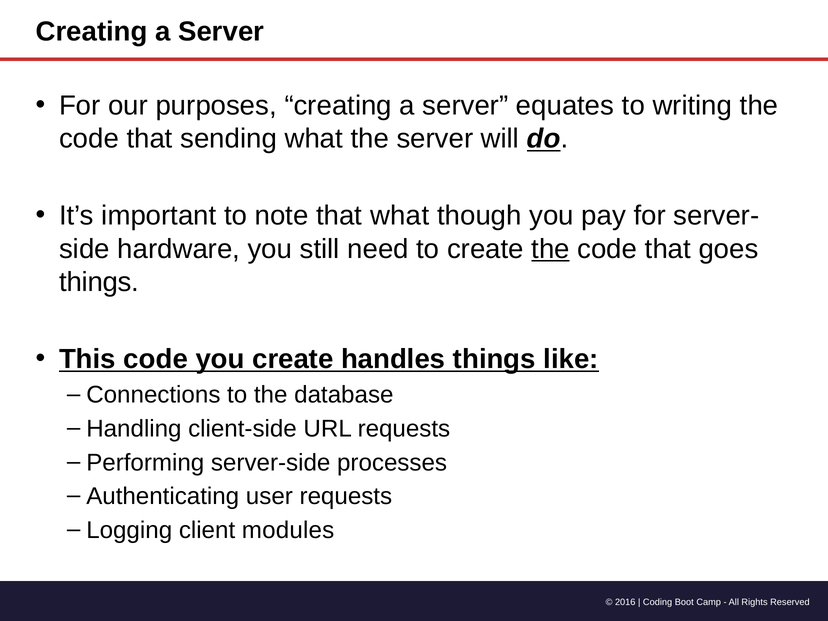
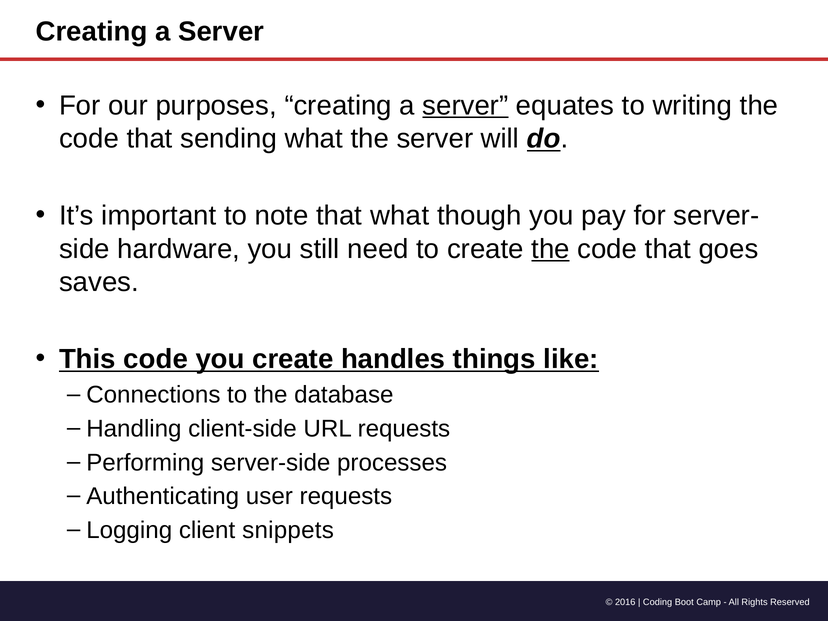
server at (465, 105) underline: none -> present
things at (99, 282): things -> saves
modules: modules -> snippets
